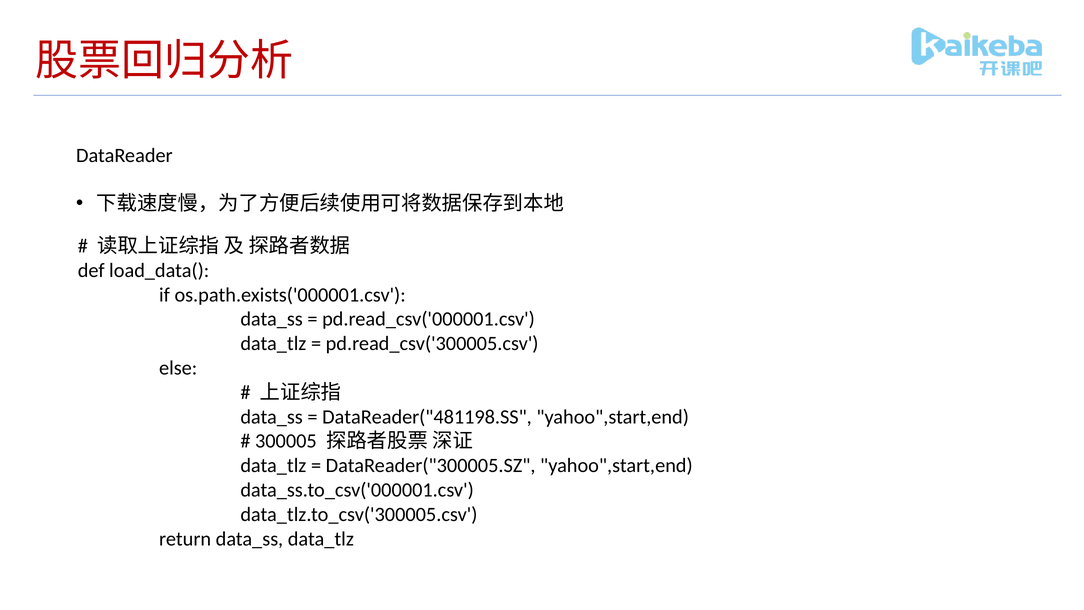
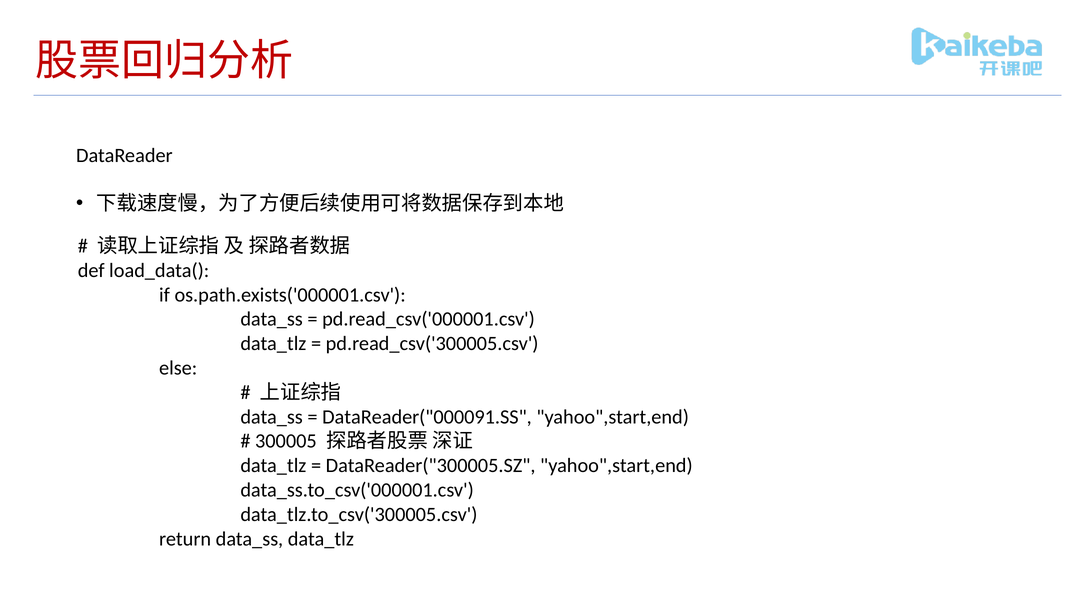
DataReader("481198.SS: DataReader("481198.SS -> DataReader("000091.SS
